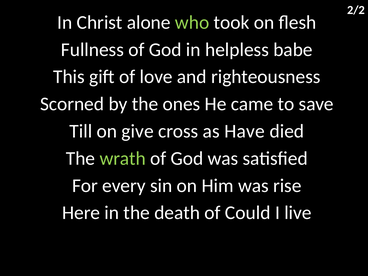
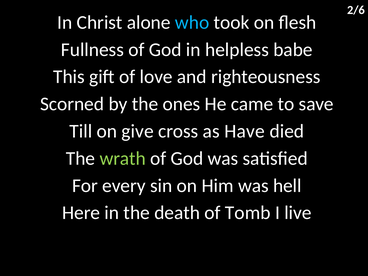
2/2: 2/2 -> 2/6
who colour: light green -> light blue
rise: rise -> hell
Could: Could -> Tomb
